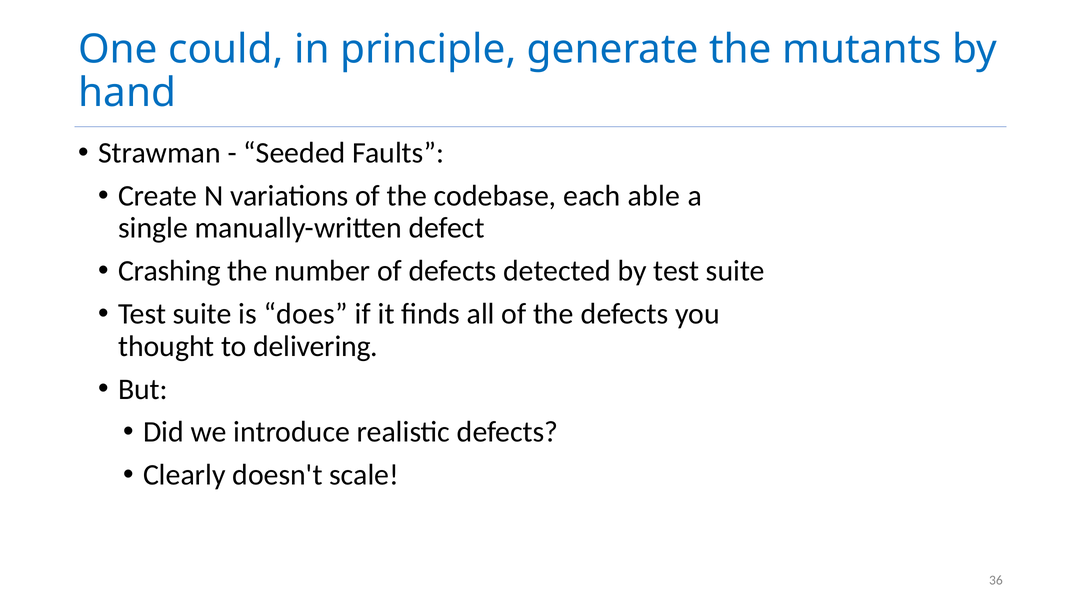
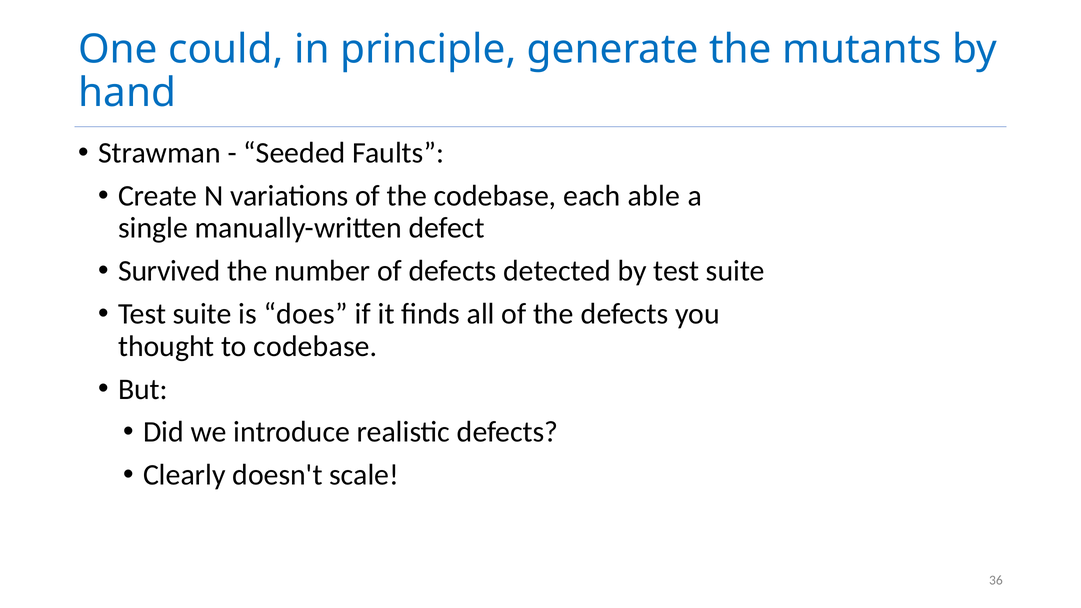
Crashing: Crashing -> Survived
to delivering: delivering -> codebase
